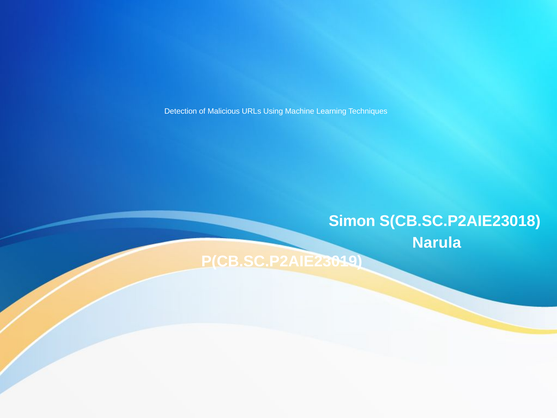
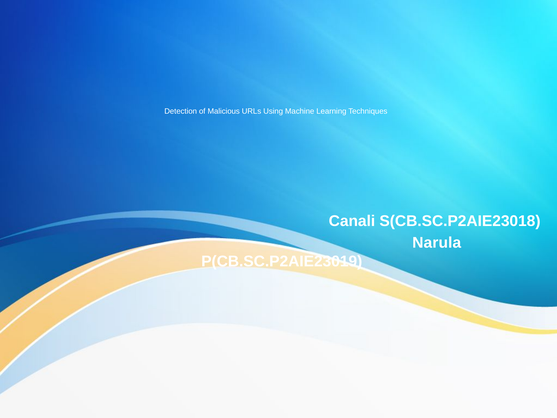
Simon: Simon -> Canali
